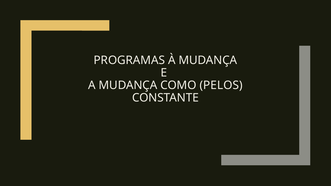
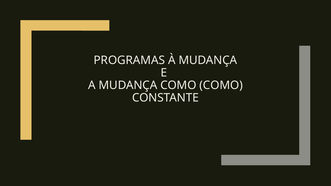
COMO PELOS: PELOS -> COMO
